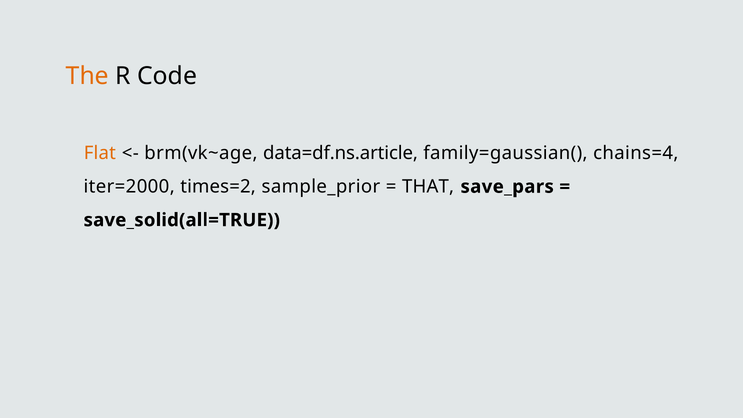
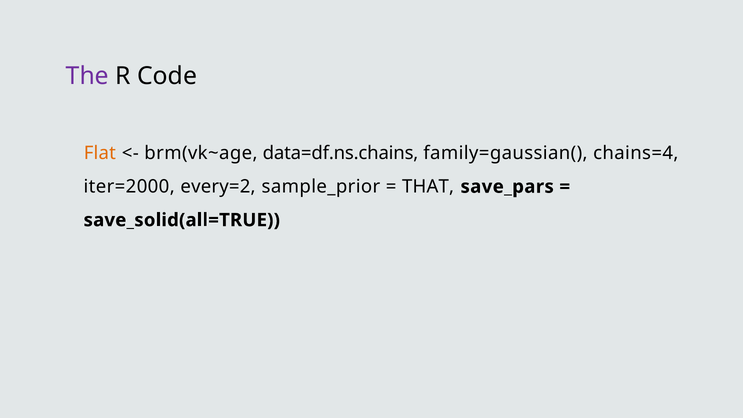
The colour: orange -> purple
data=df.ns.article: data=df.ns.article -> data=df.ns.chains
times=2: times=2 -> every=2
